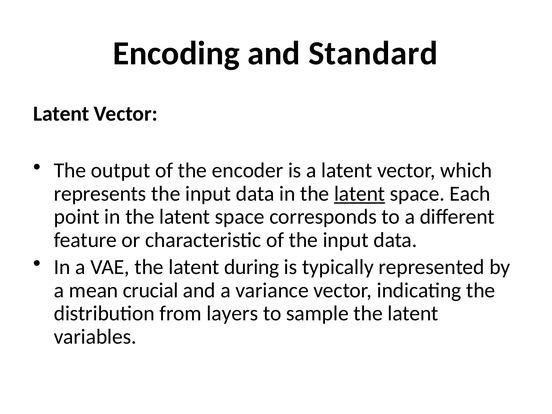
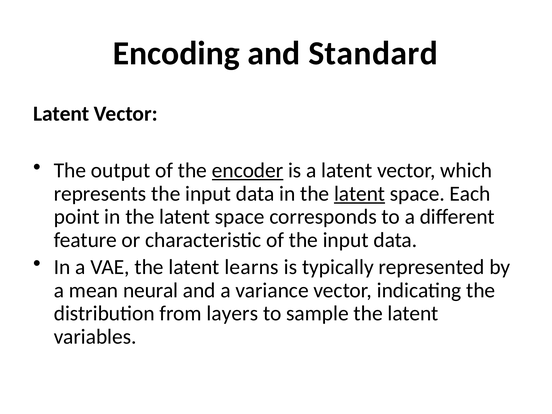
encoder underline: none -> present
during: during -> learns
crucial: crucial -> neural
